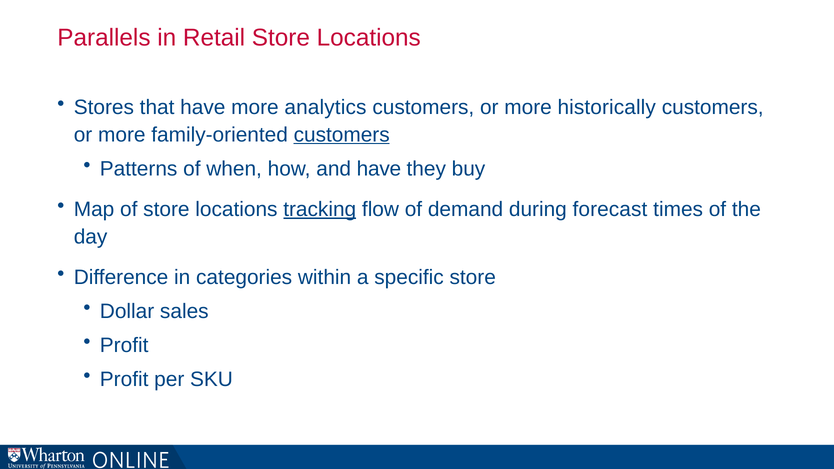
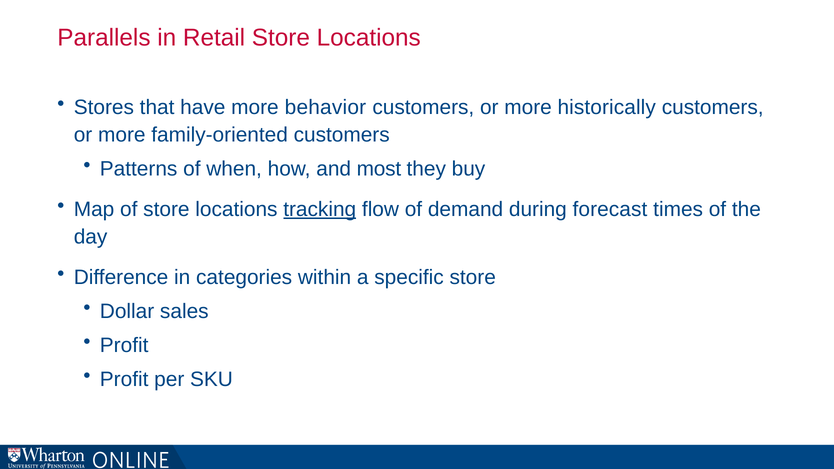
analytics: analytics -> behavior
customers at (342, 135) underline: present -> none
and have: have -> most
